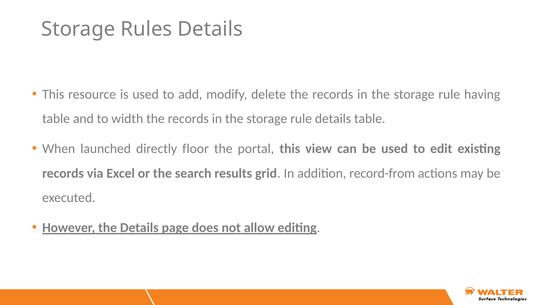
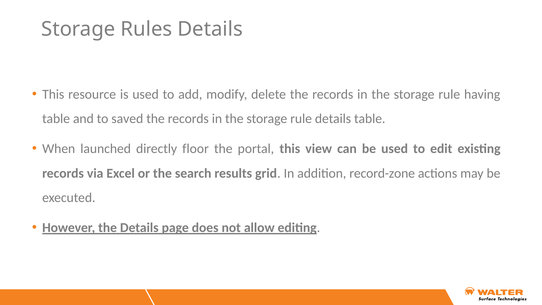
width: width -> saved
record-from: record-from -> record-zone
